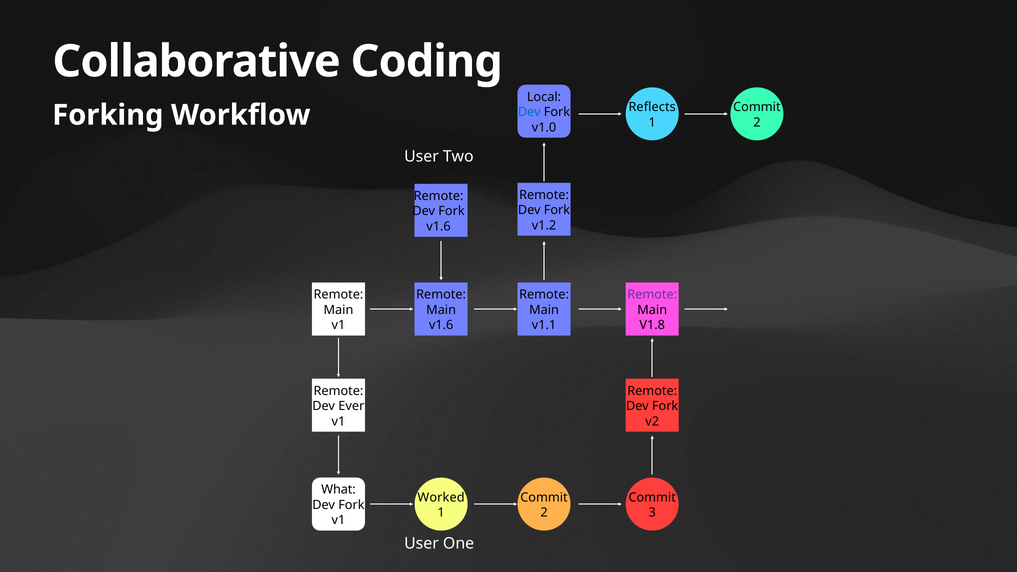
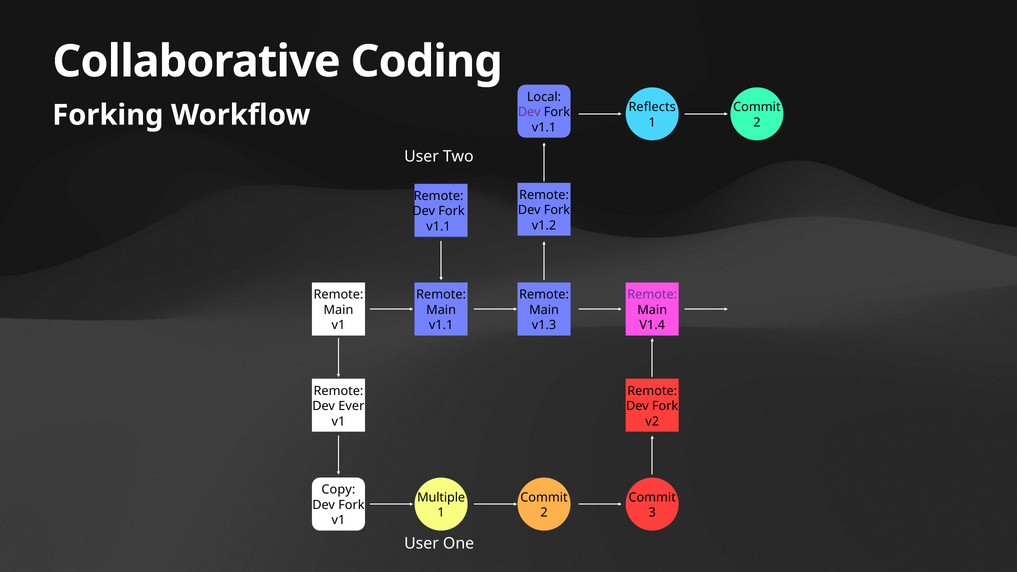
Dev at (529, 112) colour: blue -> purple
v1.0 at (544, 127): v1.0 -> v1.1
v1.6 at (439, 226): v1.6 -> v1.1
v1.6 at (441, 325): v1.6 -> v1.1
v1.1: v1.1 -> v1.3
V1.8: V1.8 -> V1.4
What: What -> Copy
Worked: Worked -> Multiple
